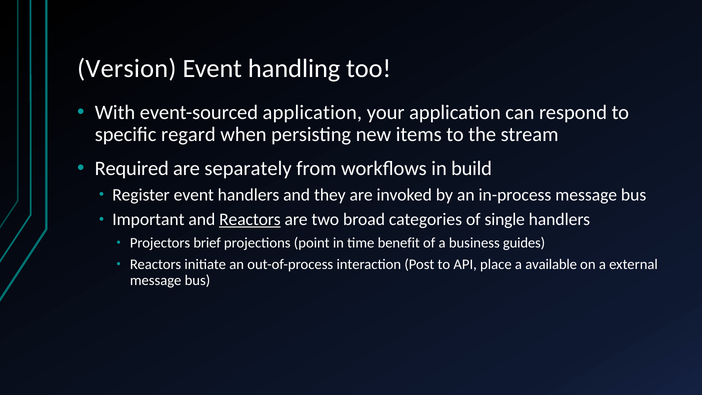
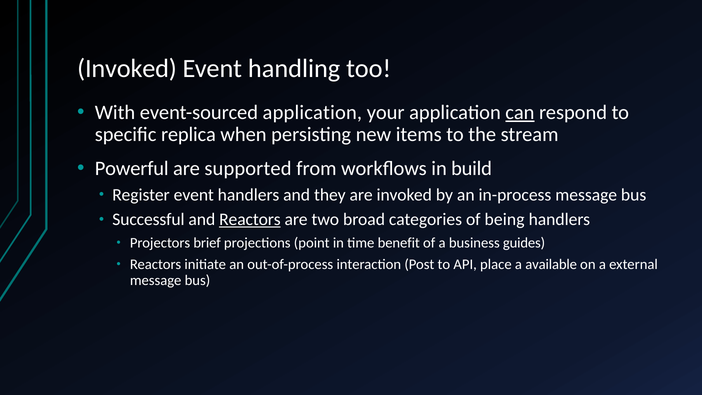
Version at (127, 68): Version -> Invoked
can underline: none -> present
regard: regard -> replica
Required: Required -> Powerful
separately: separately -> supported
Important: Important -> Successful
single: single -> being
